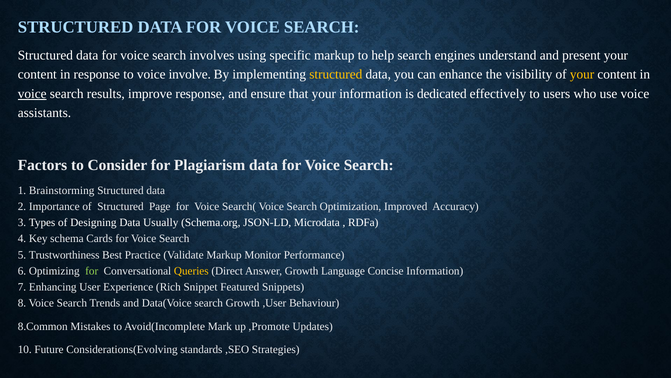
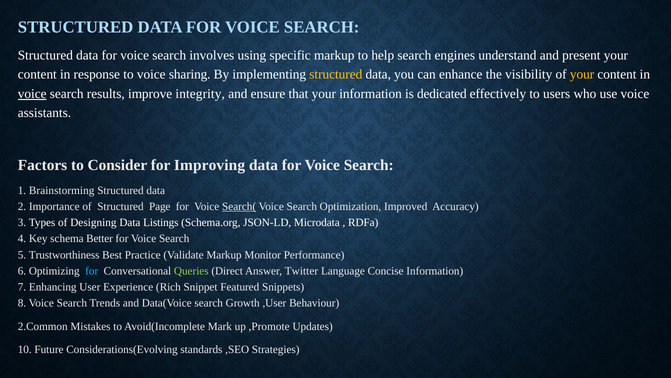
involve: involve -> sharing
improve response: response -> integrity
Plagiarism: Plagiarism -> Improving
Search( underline: none -> present
Usually: Usually -> Listings
Cards: Cards -> Better
for at (92, 271) colour: light green -> light blue
Queries colour: yellow -> light green
Answer Growth: Growth -> Twitter
8.Common: 8.Common -> 2.Common
